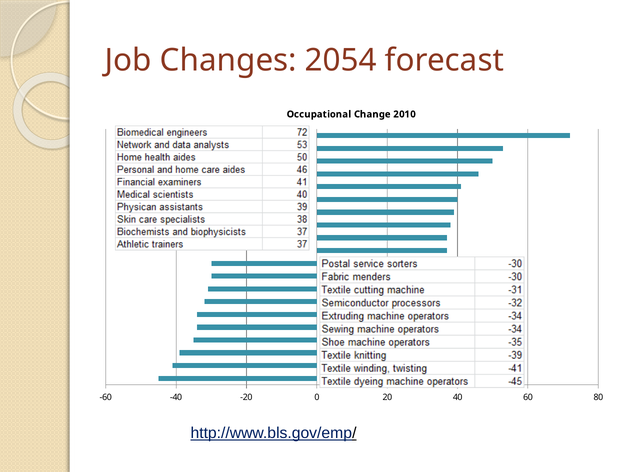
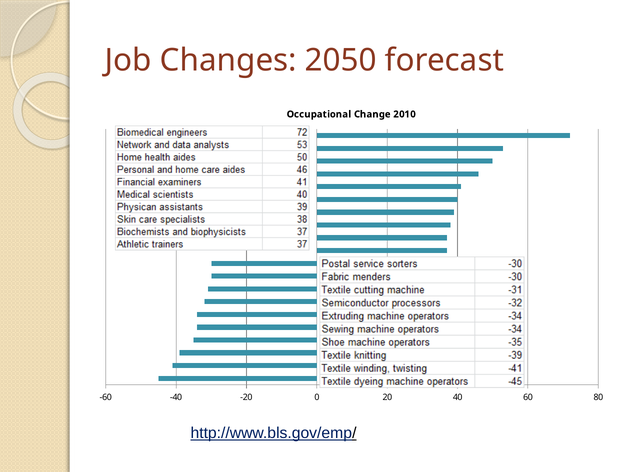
2054: 2054 -> 2050
